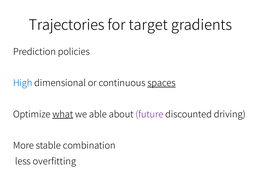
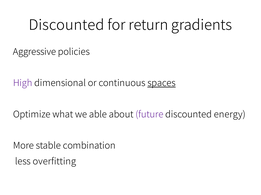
Trajectories at (67, 25): Trajectories -> Discounted
target: target -> return
Prediction: Prediction -> Aggressive
High colour: blue -> purple
what underline: present -> none
driving: driving -> energy
